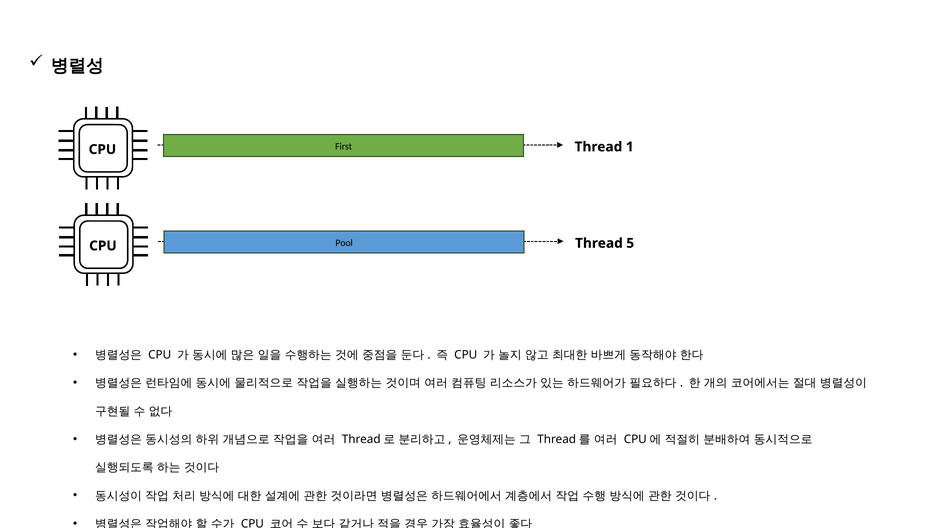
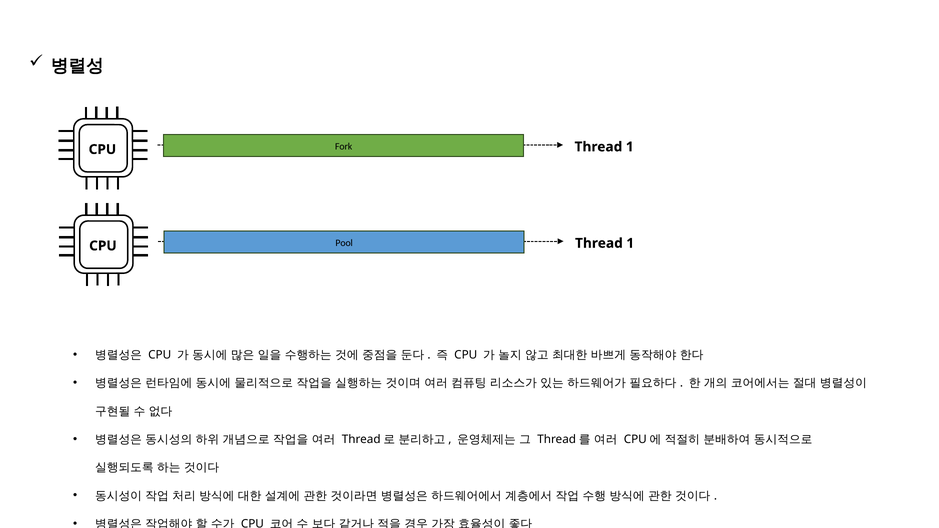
First: First -> Fork
5 at (630, 243): 5 -> 1
